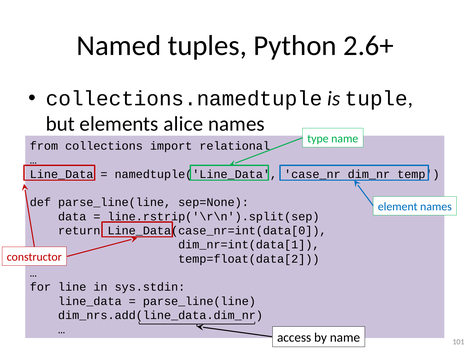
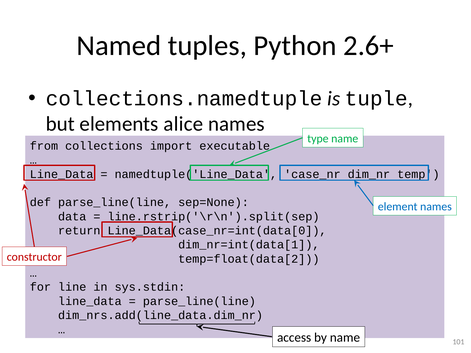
relational: relational -> executable
